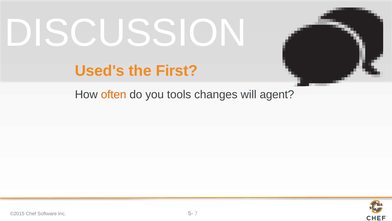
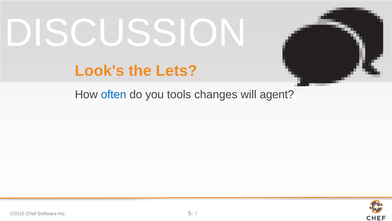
Used's: Used's -> Look's
First: First -> Lets
often colour: orange -> blue
